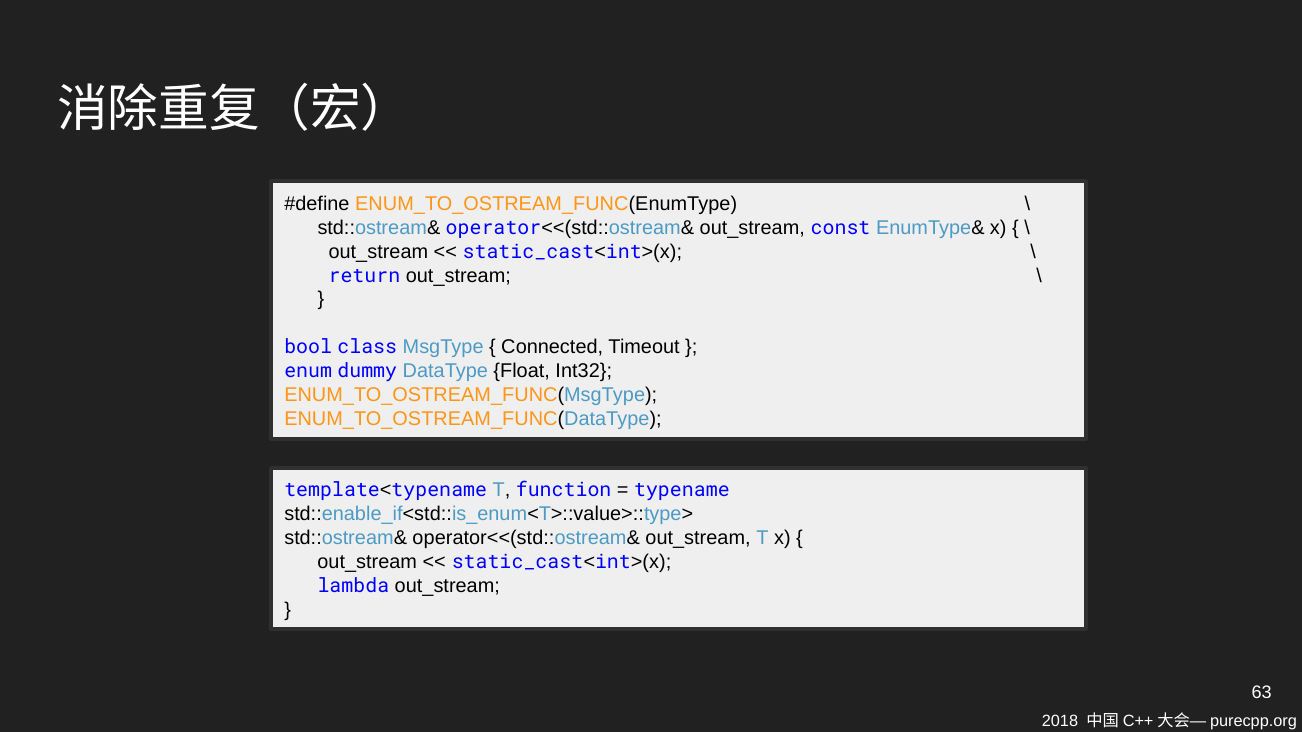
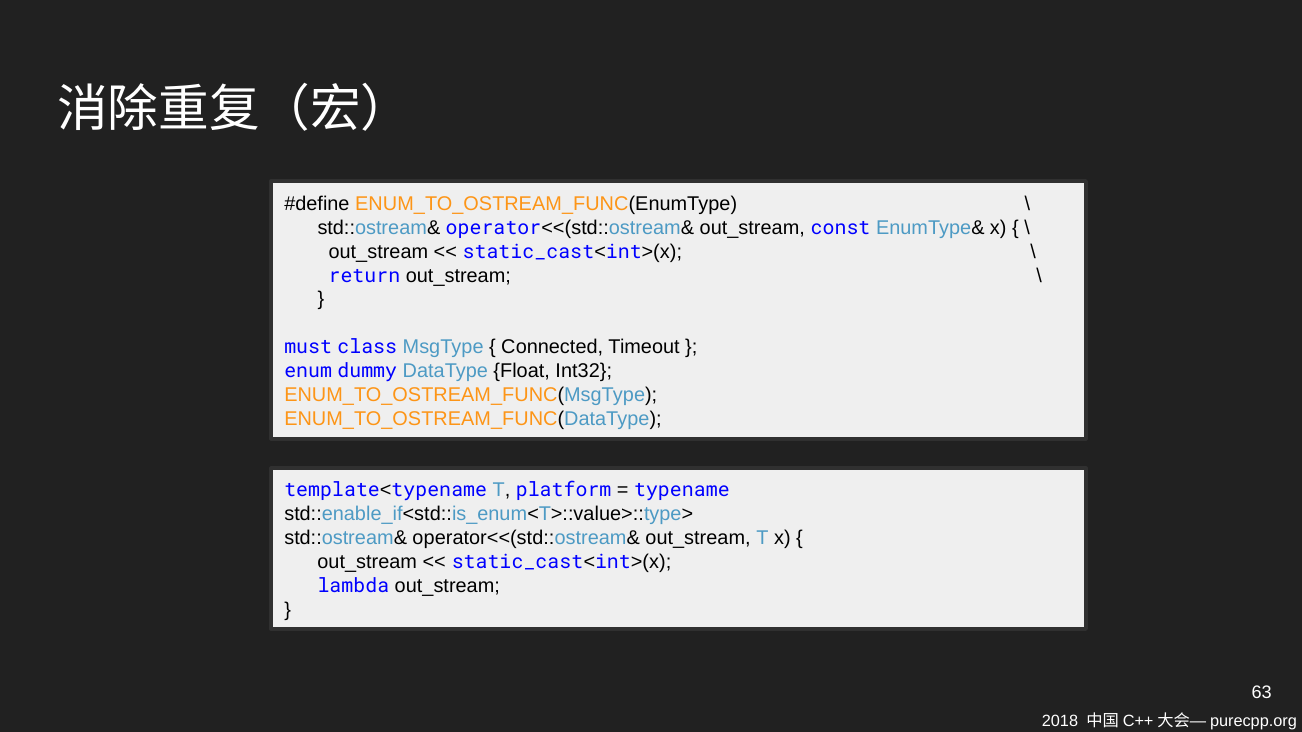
bool: bool -> must
function: function -> platform
